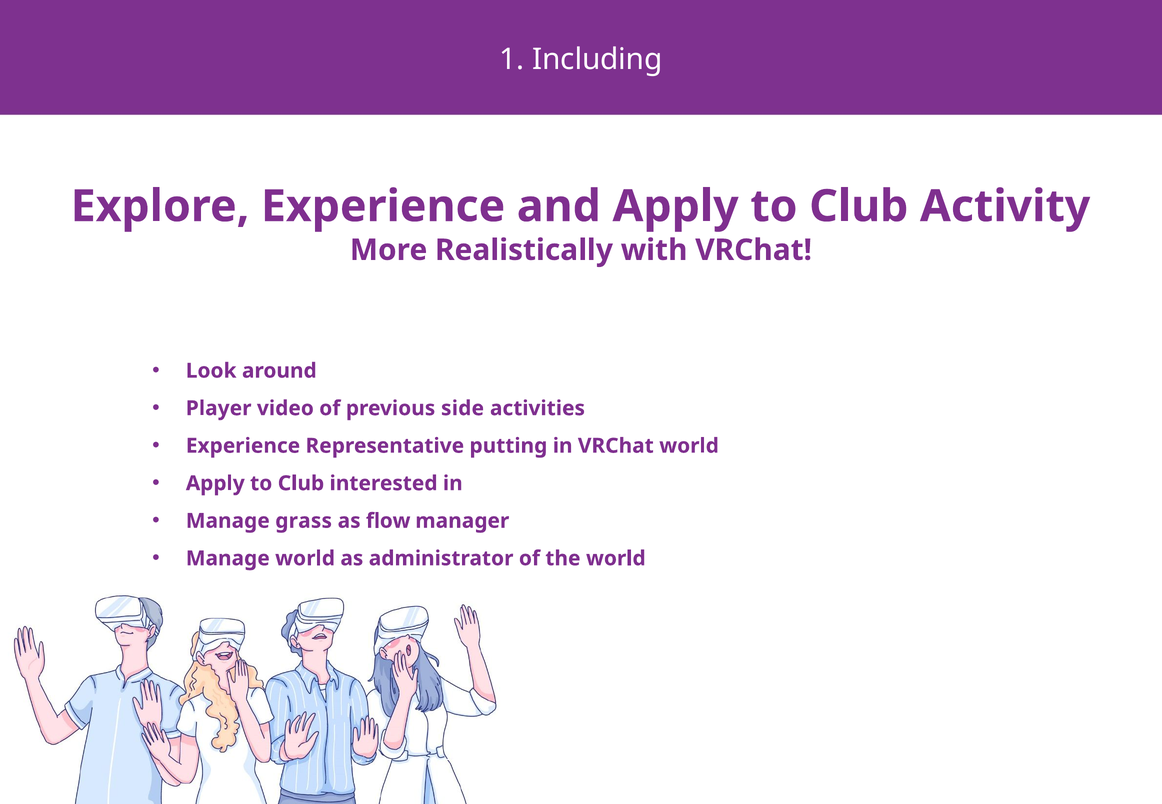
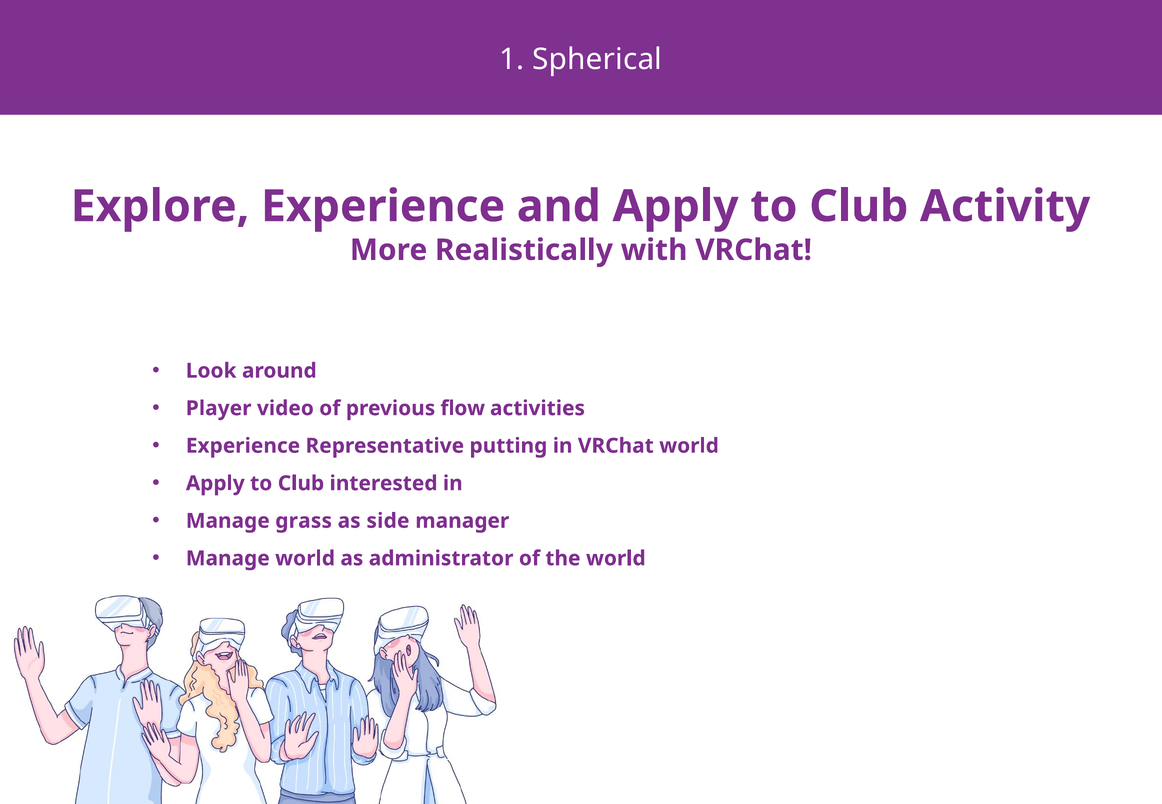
Including: Including -> Spherical
side: side -> flow
flow: flow -> side
